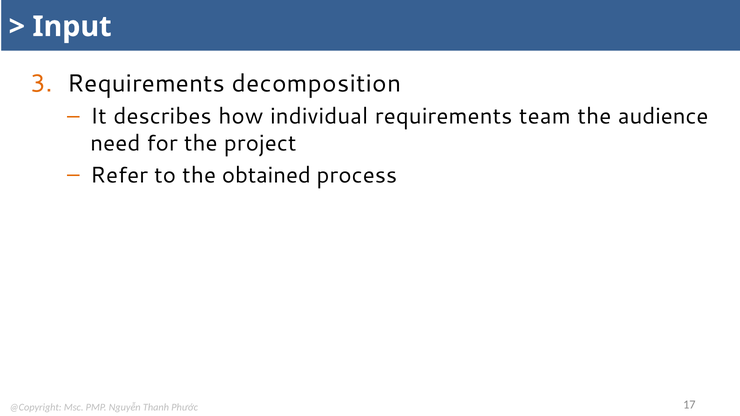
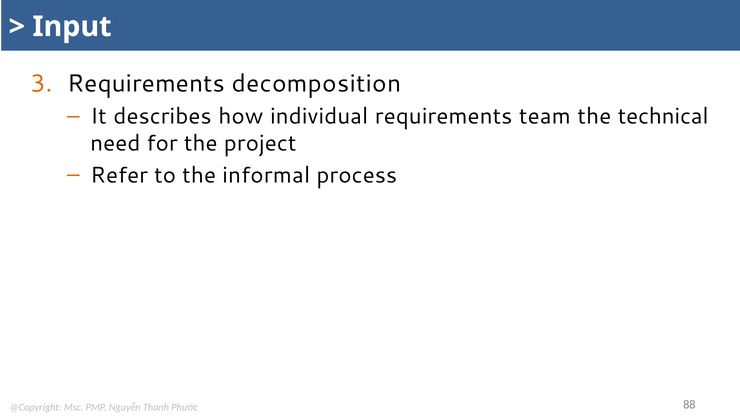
audience: audience -> technical
obtained: obtained -> informal
17: 17 -> 88
